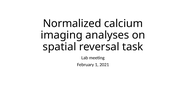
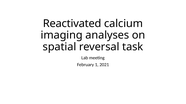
Normalized: Normalized -> Reactivated
